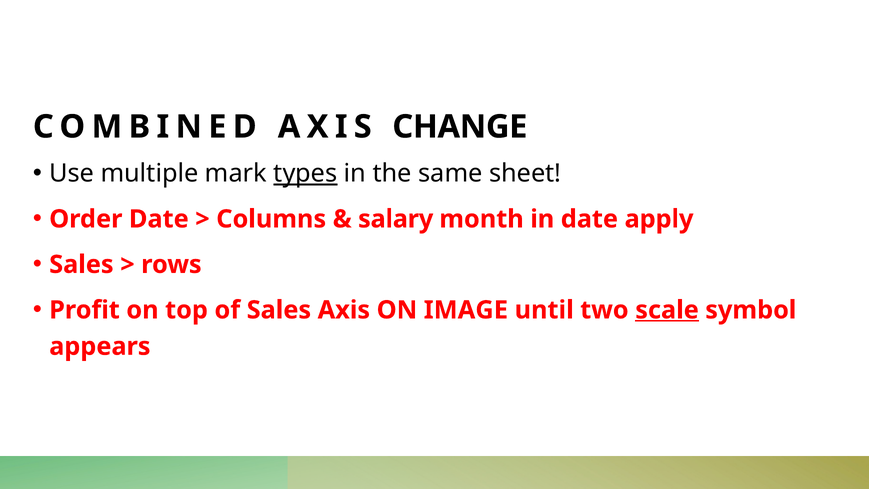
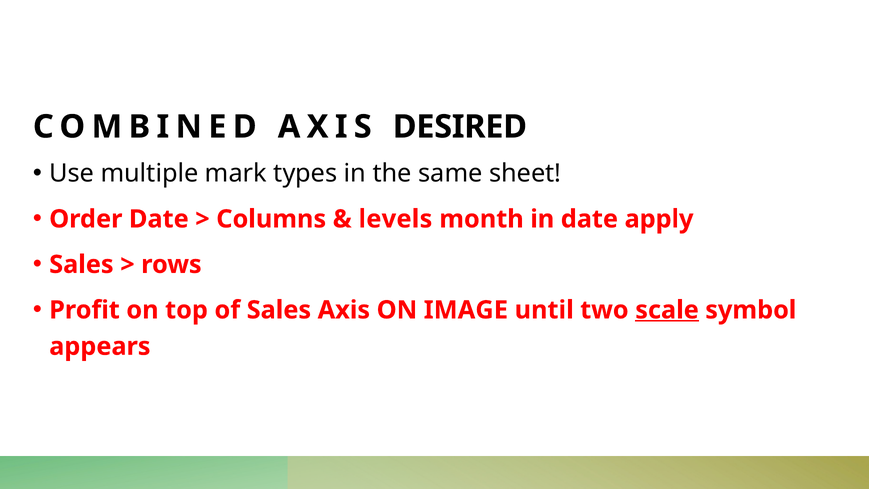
CHANGE: CHANGE -> DESIRED
types underline: present -> none
salary: salary -> levels
